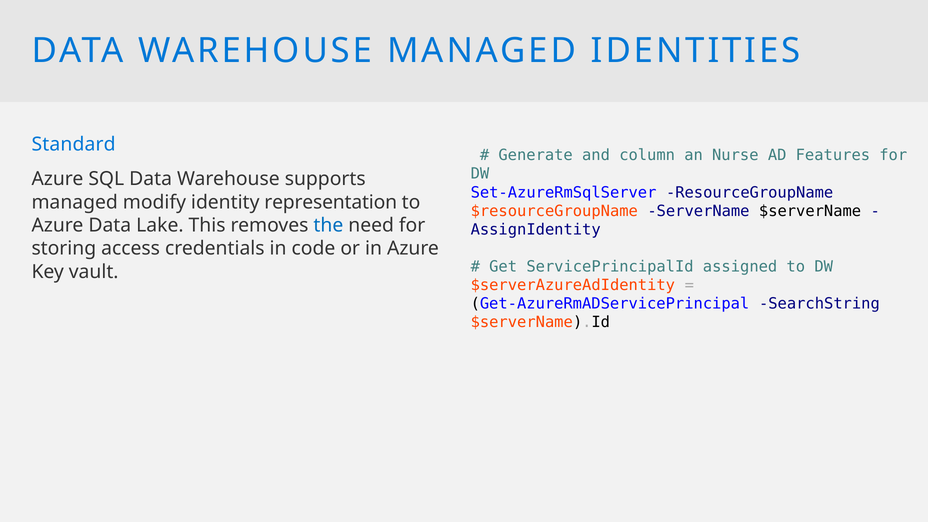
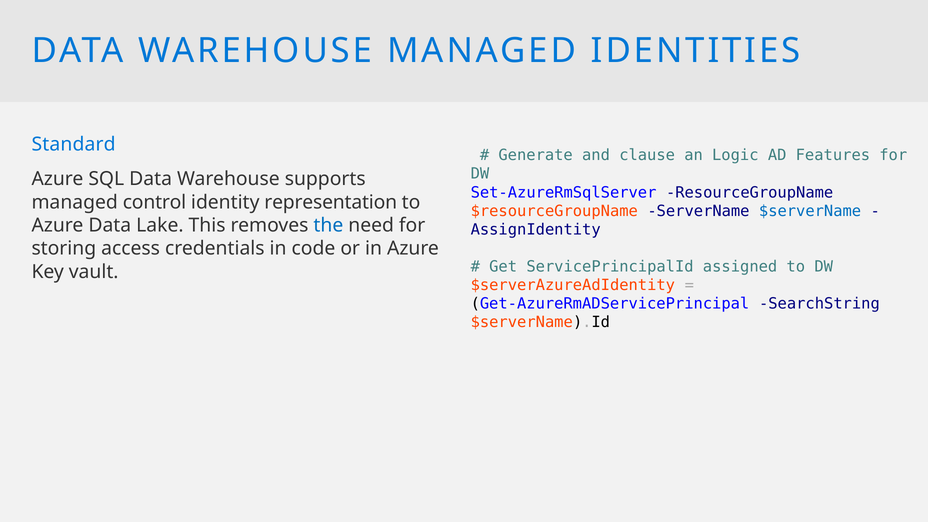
column: column -> clause
Nurse: Nurse -> Logic
modify: modify -> control
$serverName colour: black -> blue
